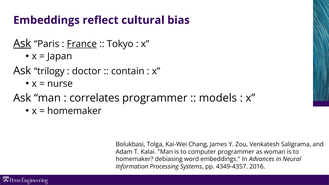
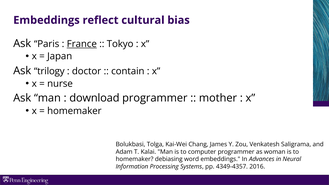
Ask at (22, 43) underline: present -> none
correlates: correlates -> download
models: models -> mother
